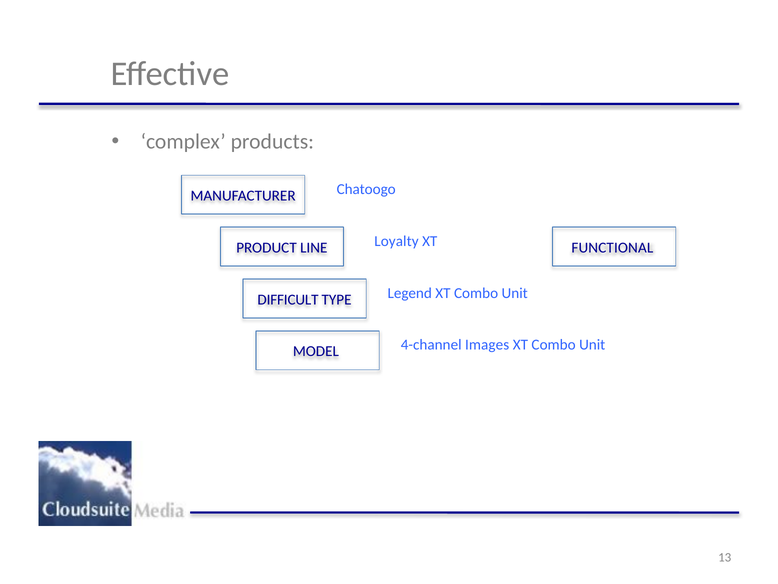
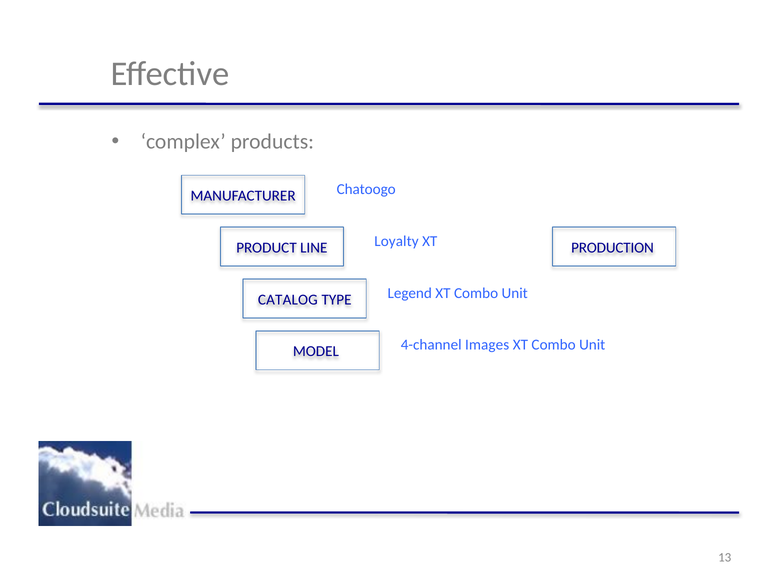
FUNCTIONAL: FUNCTIONAL -> PRODUCTION
DIFFICULT: DIFFICULT -> CATALOG
